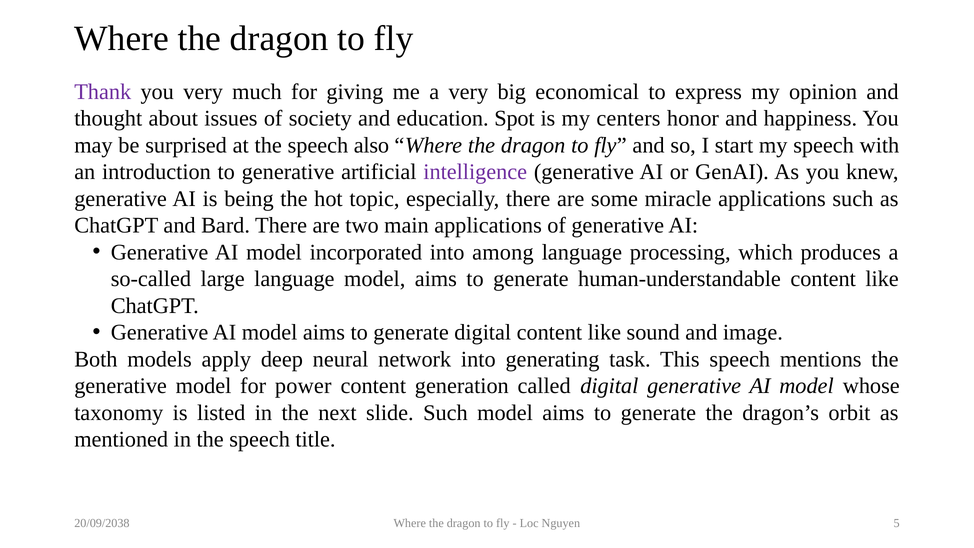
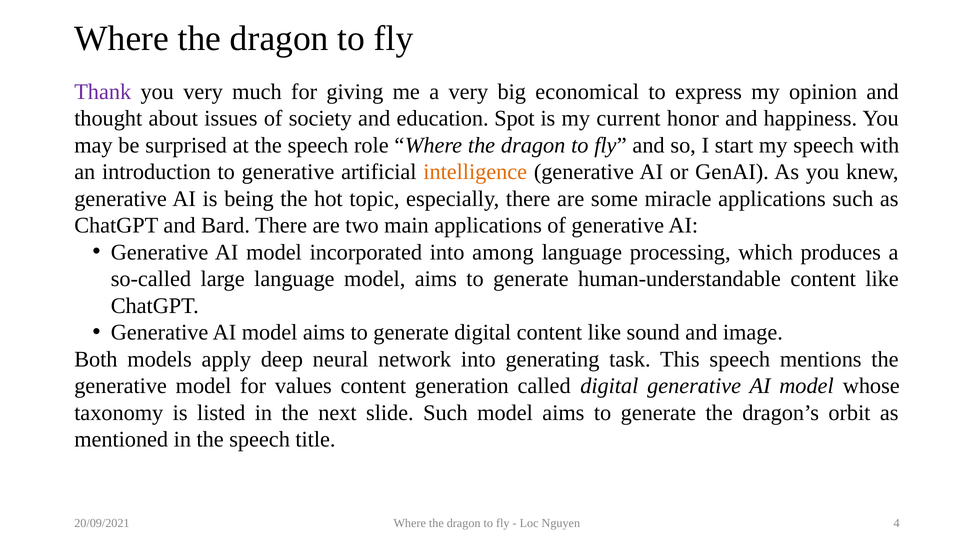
centers: centers -> current
also: also -> role
intelligence colour: purple -> orange
power: power -> values
20/09/2038: 20/09/2038 -> 20/09/2021
5: 5 -> 4
